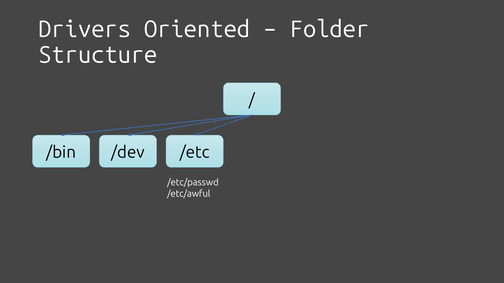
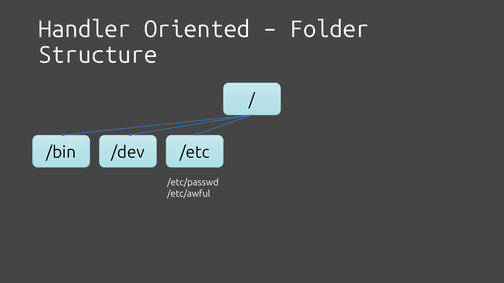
Drivers: Drivers -> Handler
